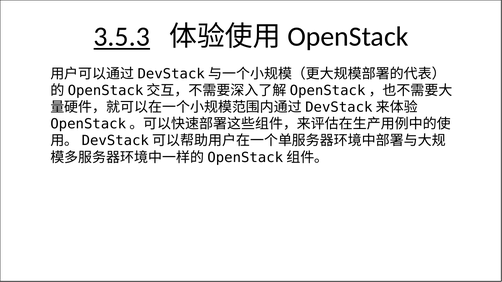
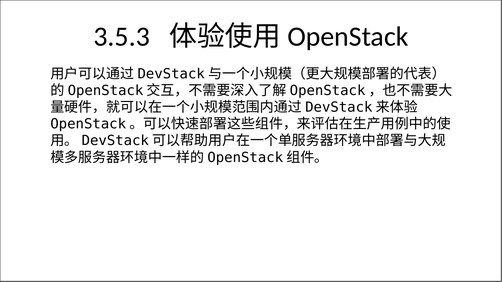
3.5.3 underline: present -> none
